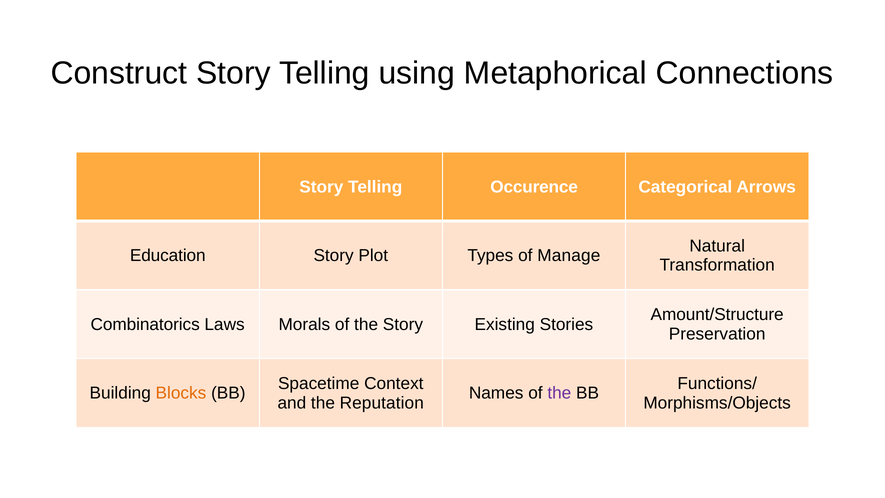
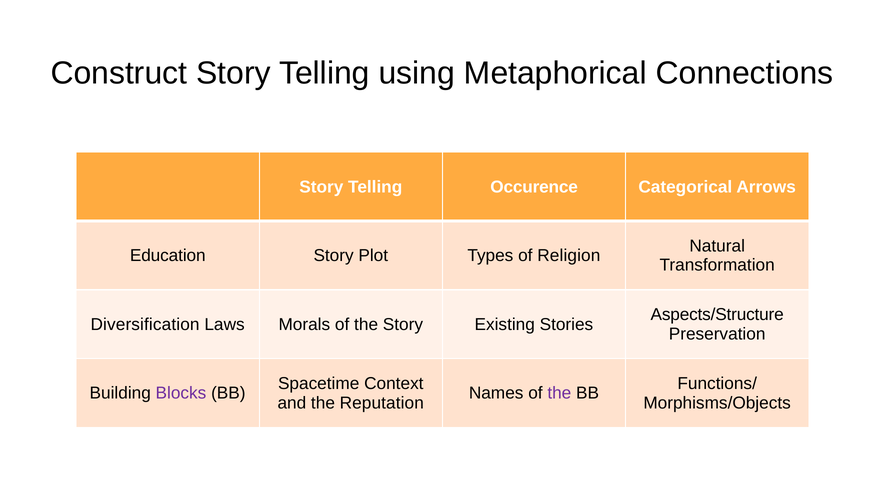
Manage: Manage -> Religion
Amount/Structure: Amount/Structure -> Aspects/Structure
Combinatorics: Combinatorics -> Diversification
Blocks colour: orange -> purple
